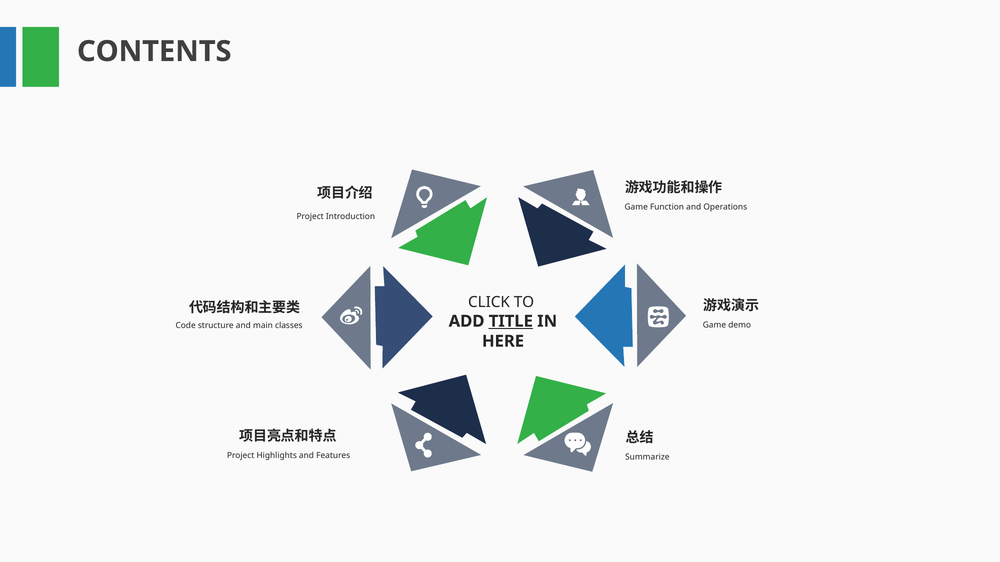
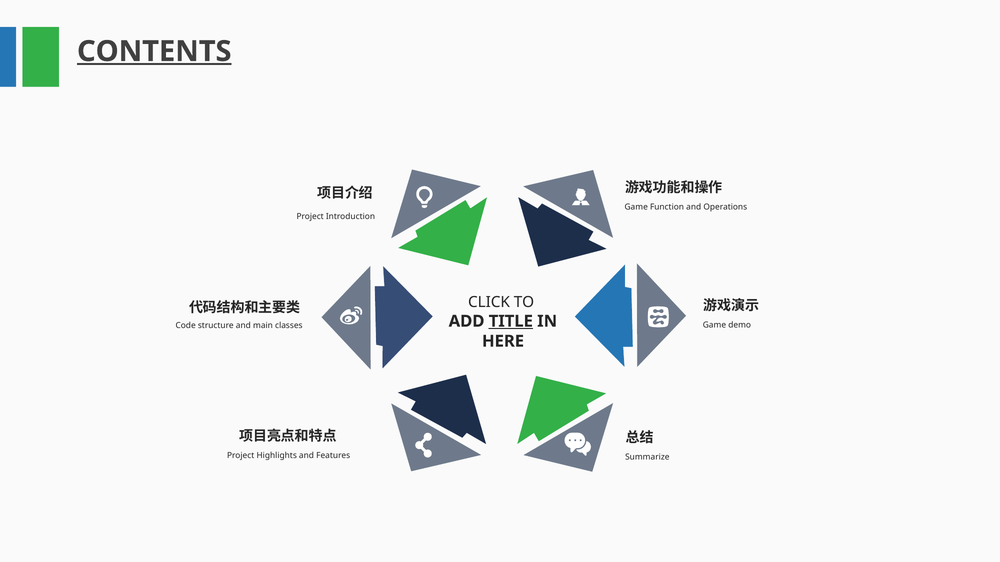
CONTENTS underline: none -> present
